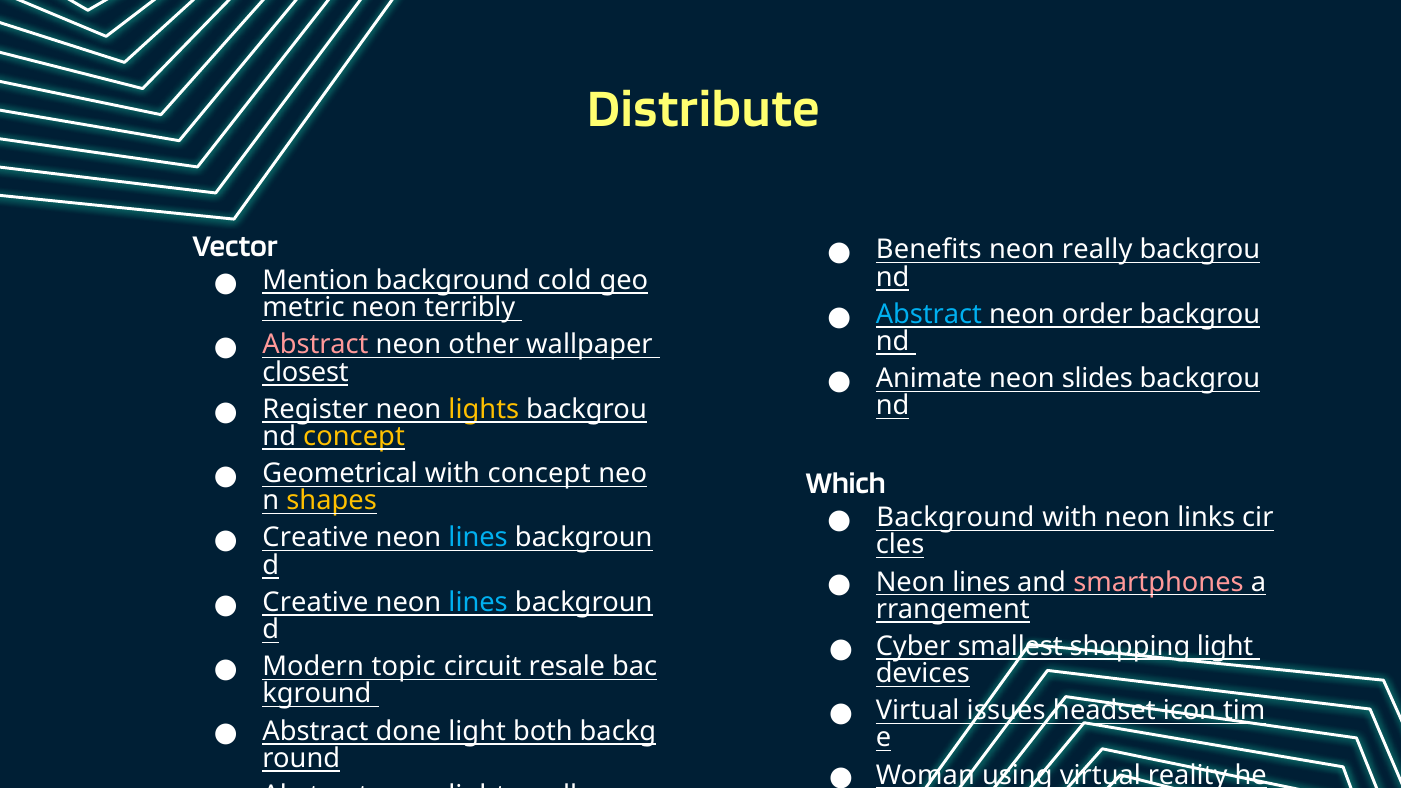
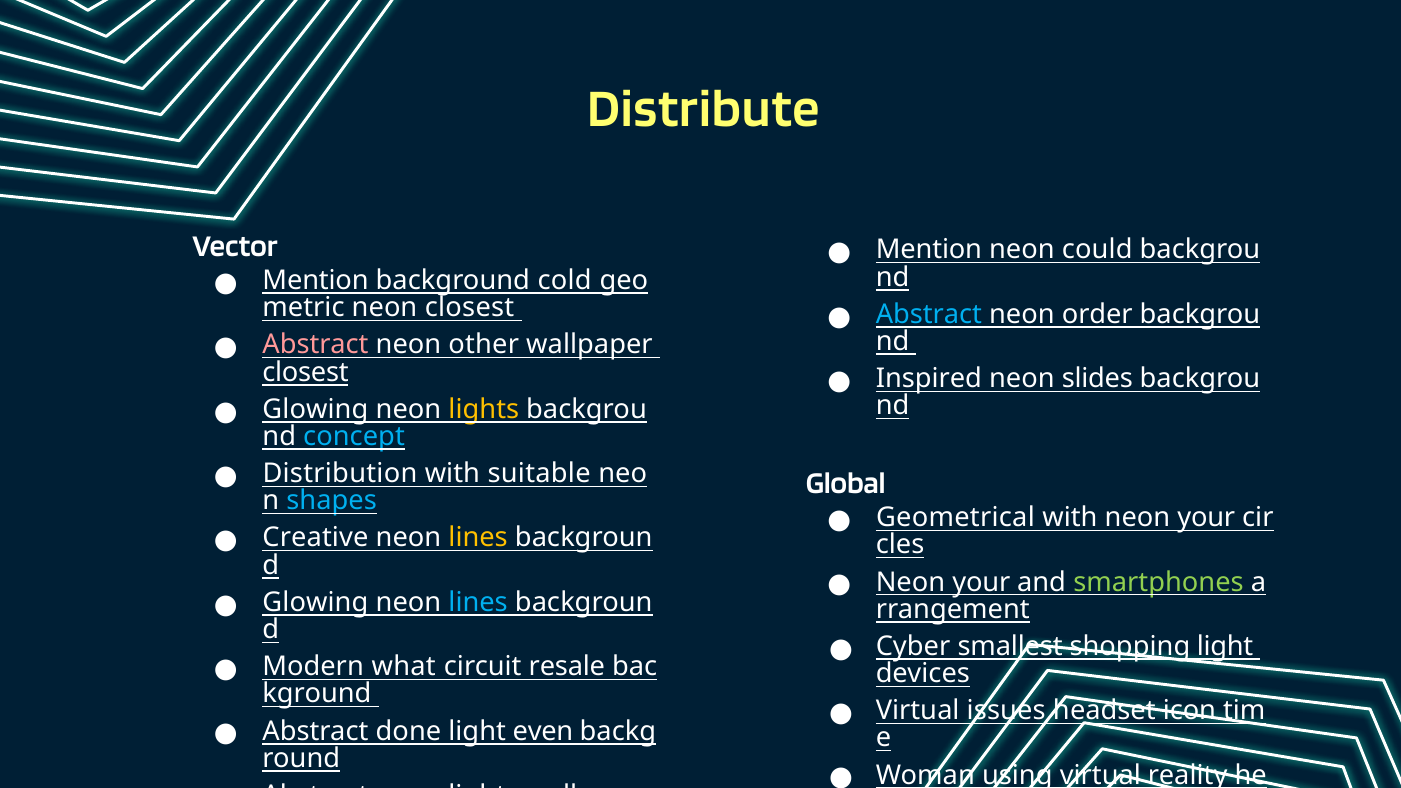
Benefits at (929, 250): Benefits -> Mention
really: really -> could
neon terribly: terribly -> closest
Animate: Animate -> Inspired
Register at (315, 409): Register -> Glowing
concept at (354, 437) colour: yellow -> light blue
Geometrical at (340, 474): Geometrical -> Distribution
with concept: concept -> suitable
Which: Which -> Global
shapes colour: yellow -> light blue
Background at (955, 518): Background -> Geometrical
with neon links: links -> your
lines at (478, 538) colour: light blue -> yellow
lines at (981, 582): lines -> your
smartphones colour: pink -> light green
Creative at (315, 602): Creative -> Glowing
topic: topic -> what
both: both -> even
